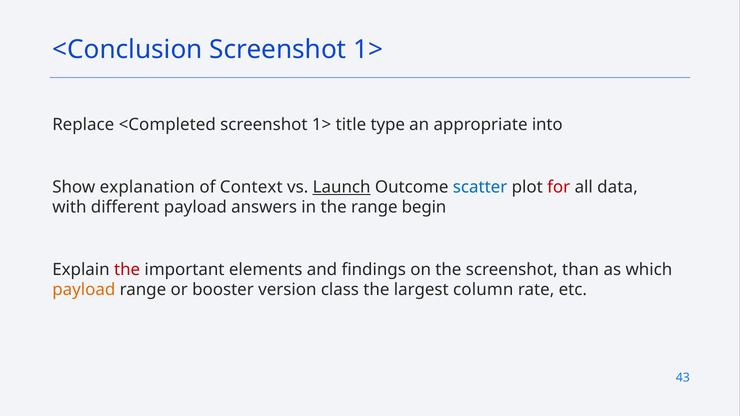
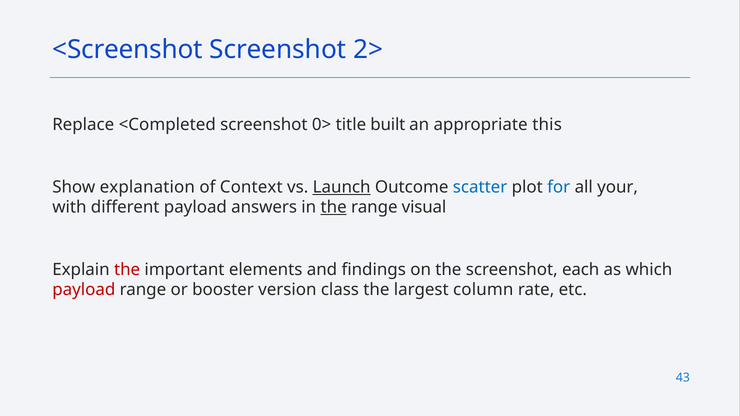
<Conclusion: <Conclusion -> <Screenshot
1> at (368, 49): 1> -> 2>
1> at (322, 125): 1> -> 0>
type: type -> built
into: into -> this
for colour: red -> blue
data: data -> your
the at (334, 207) underline: none -> present
begin: begin -> visual
than: than -> each
payload at (84, 290) colour: orange -> red
